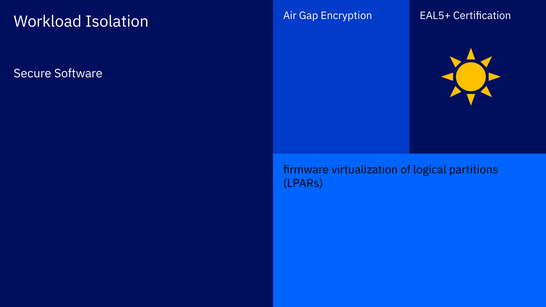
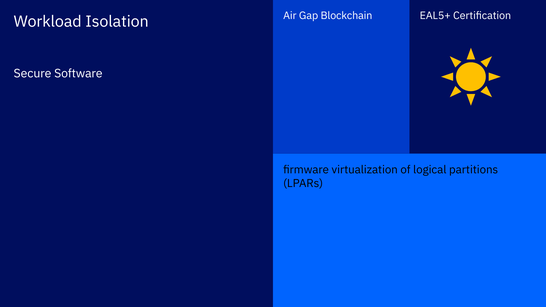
Encryption: Encryption -> Blockchain
